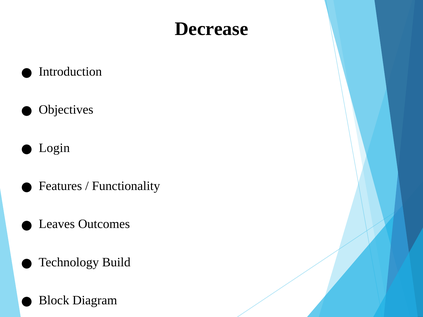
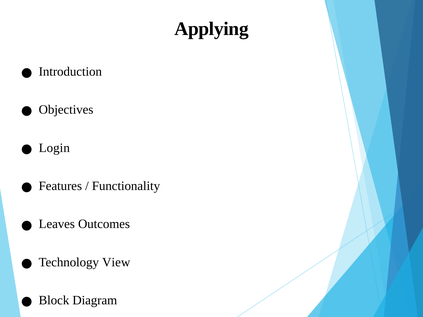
Decrease: Decrease -> Applying
Build: Build -> View
